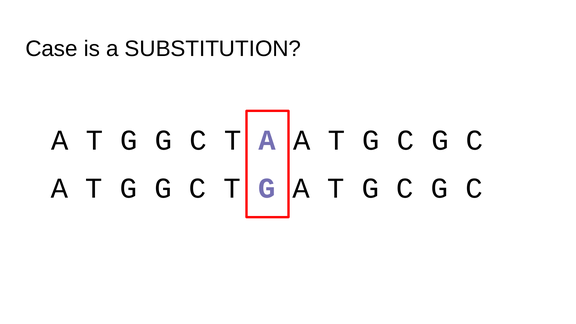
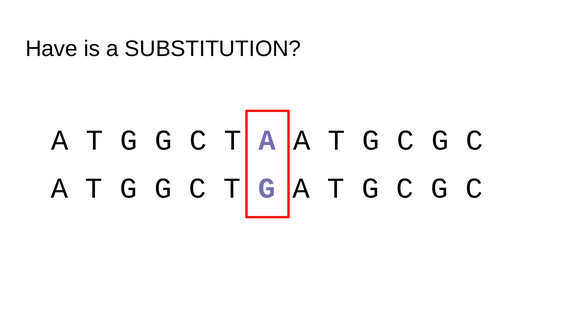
Case: Case -> Have
